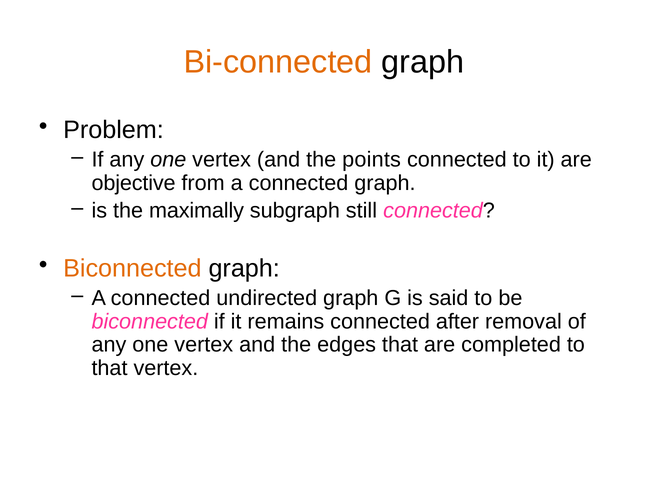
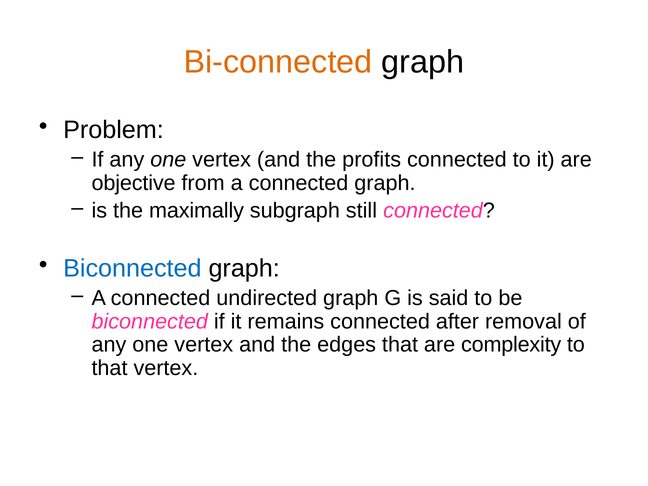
points: points -> profits
Biconnected at (132, 269) colour: orange -> blue
completed: completed -> complexity
